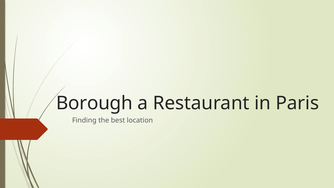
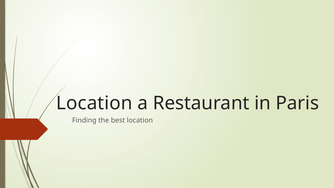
Borough at (94, 103): Borough -> Location
